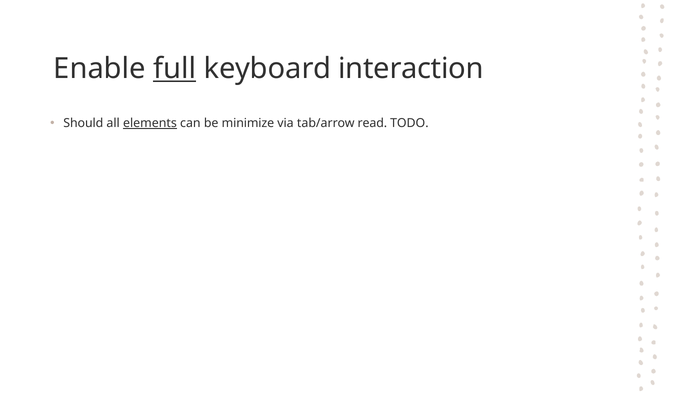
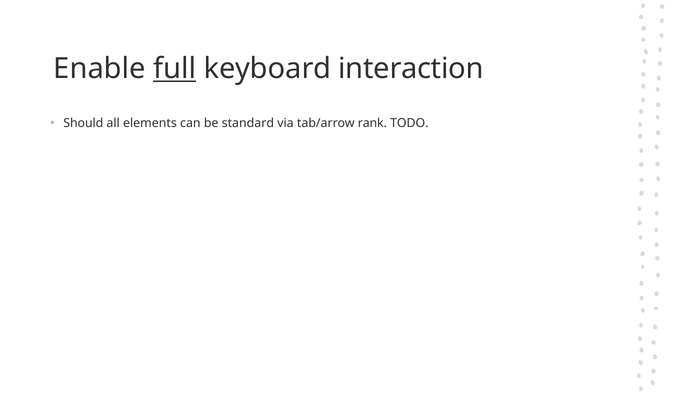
elements underline: present -> none
minimize: minimize -> standard
read: read -> rank
